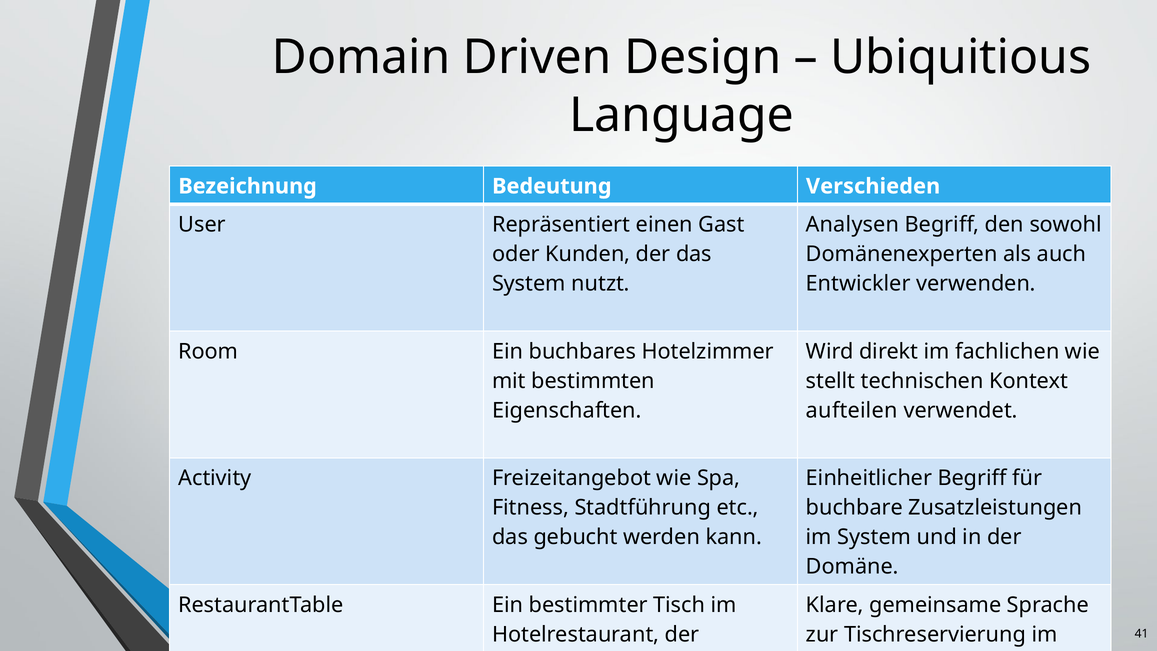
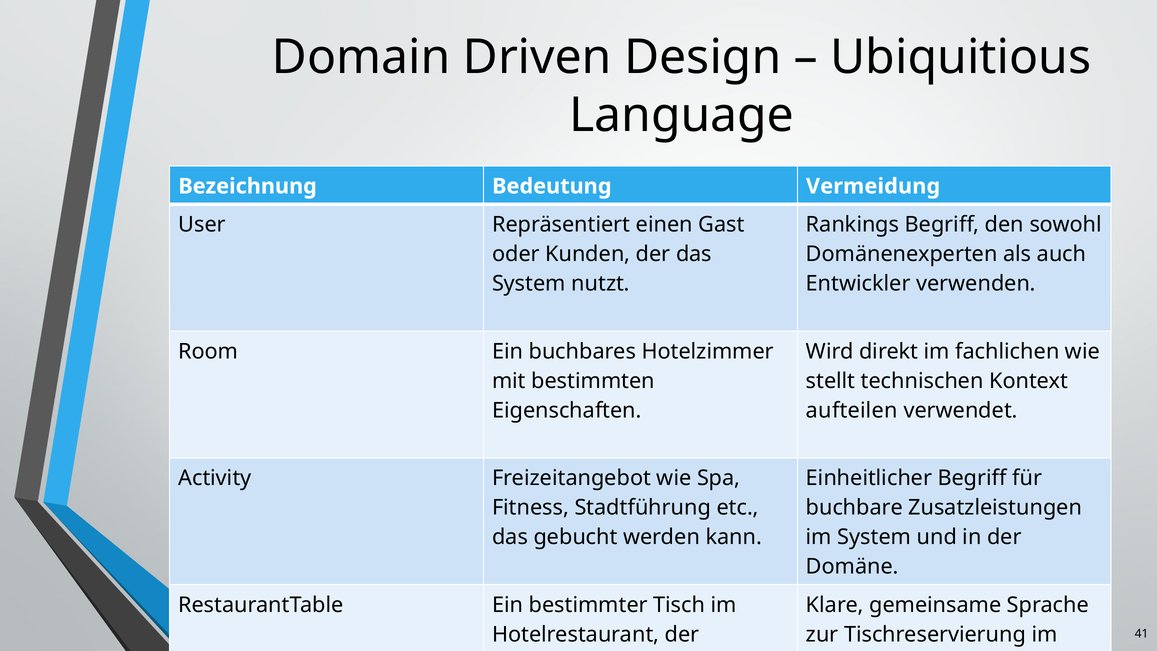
Verschieden: Verschieden -> Vermeidung
Analysen: Analysen -> Rankings
